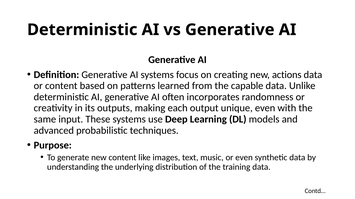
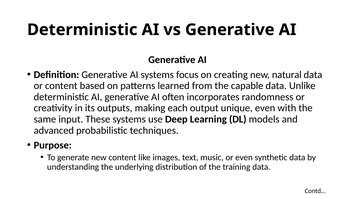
actions: actions -> natural
